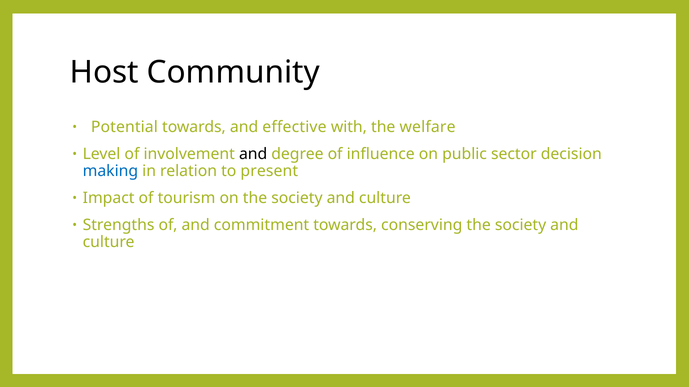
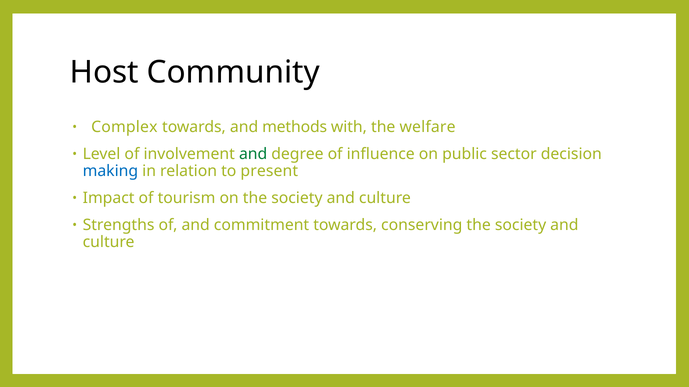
Potential: Potential -> Complex
effective: effective -> methods
and at (253, 154) colour: black -> green
